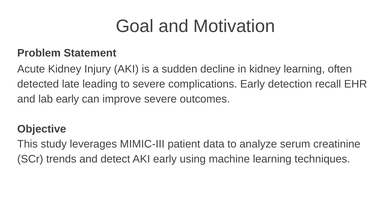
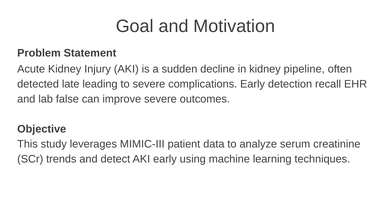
kidney learning: learning -> pipeline
lab early: early -> false
